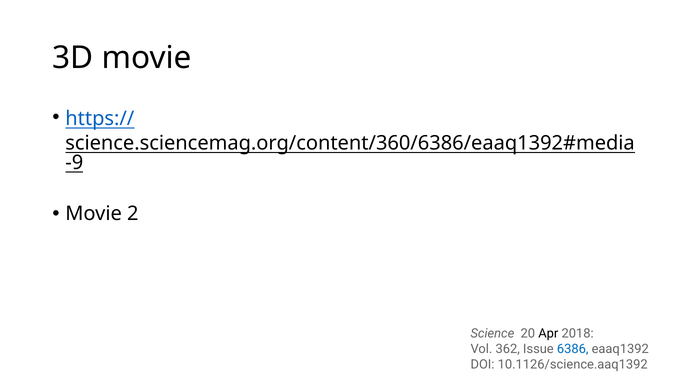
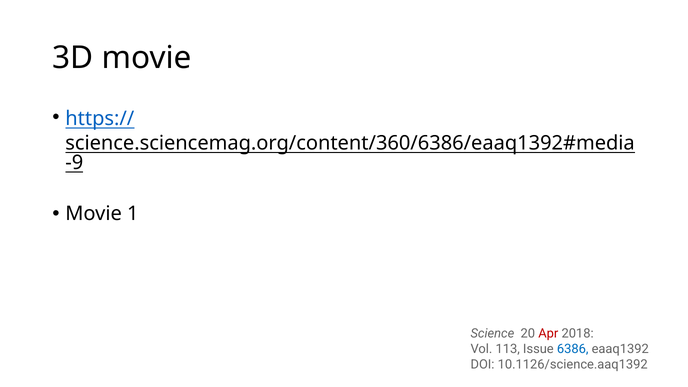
2: 2 -> 1
Apr colour: black -> red
362: 362 -> 113
